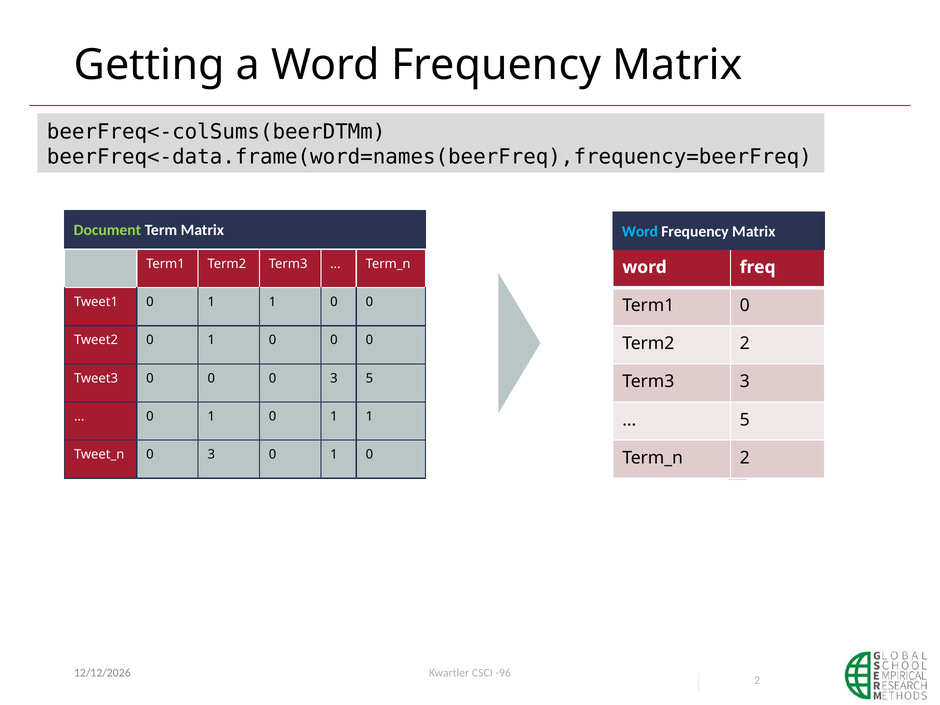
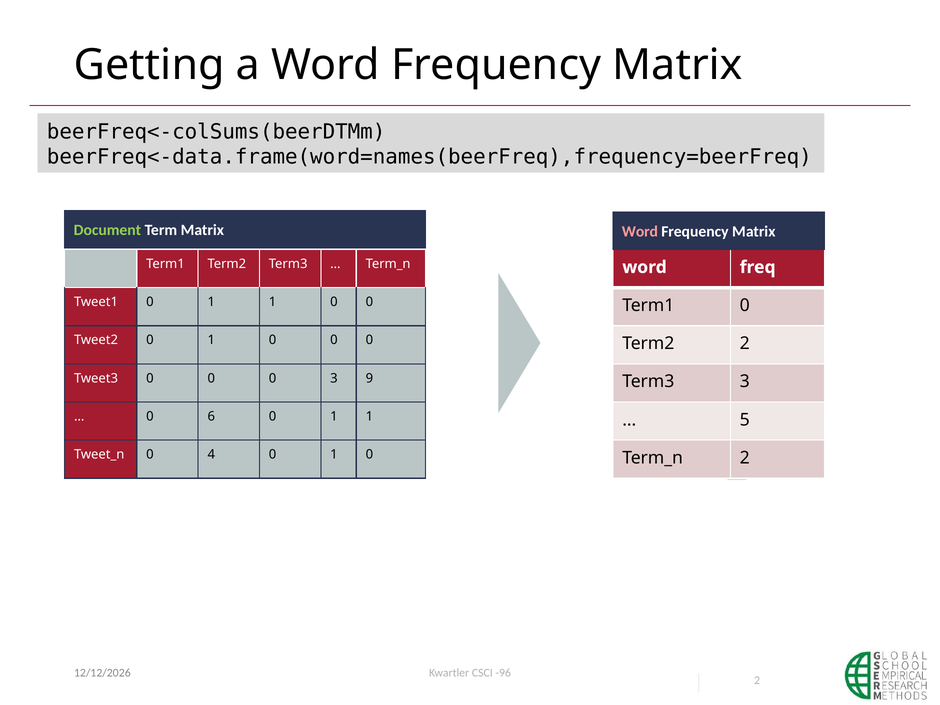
Word at (640, 232) colour: light blue -> pink
3 5: 5 -> 9
1 at (211, 416): 1 -> 6
3 at (211, 454): 3 -> 4
